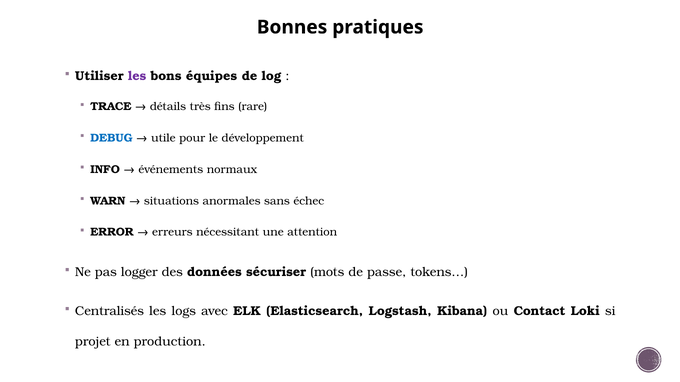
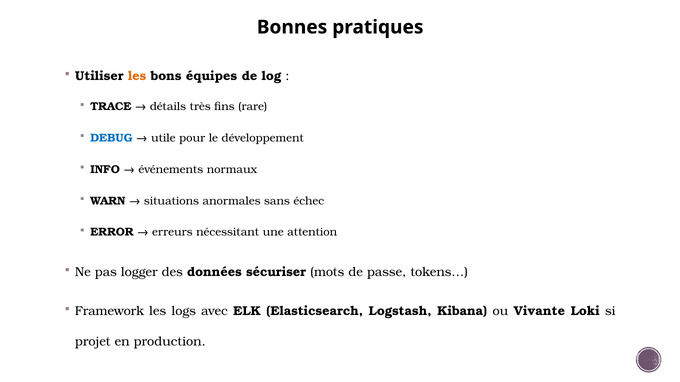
les at (137, 76) colour: purple -> orange
Centralisés: Centralisés -> Framework
Contact: Contact -> Vivante
